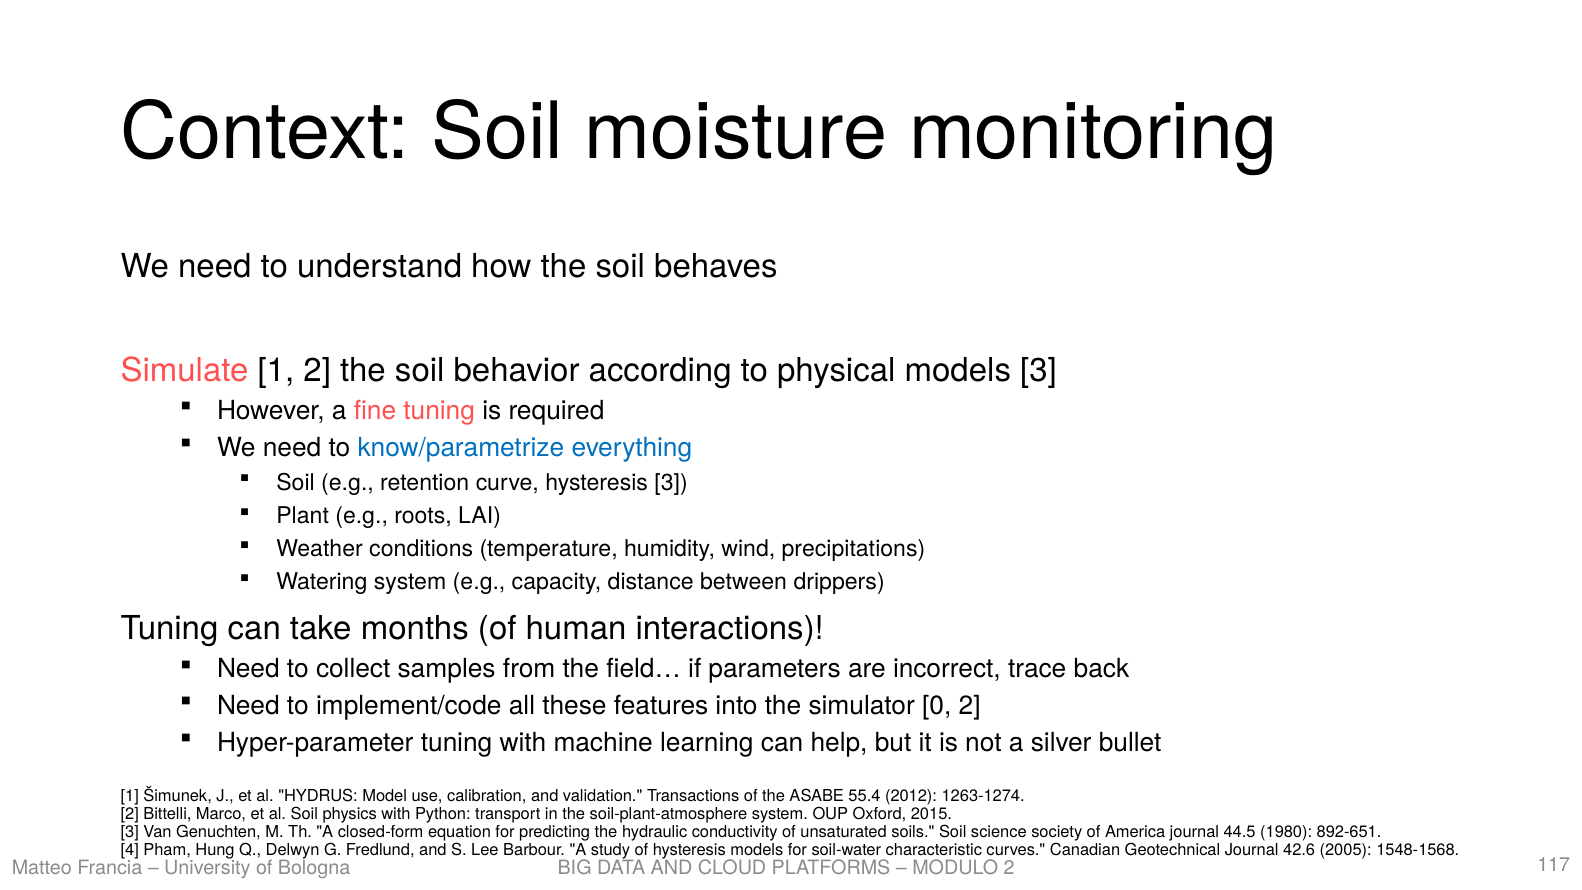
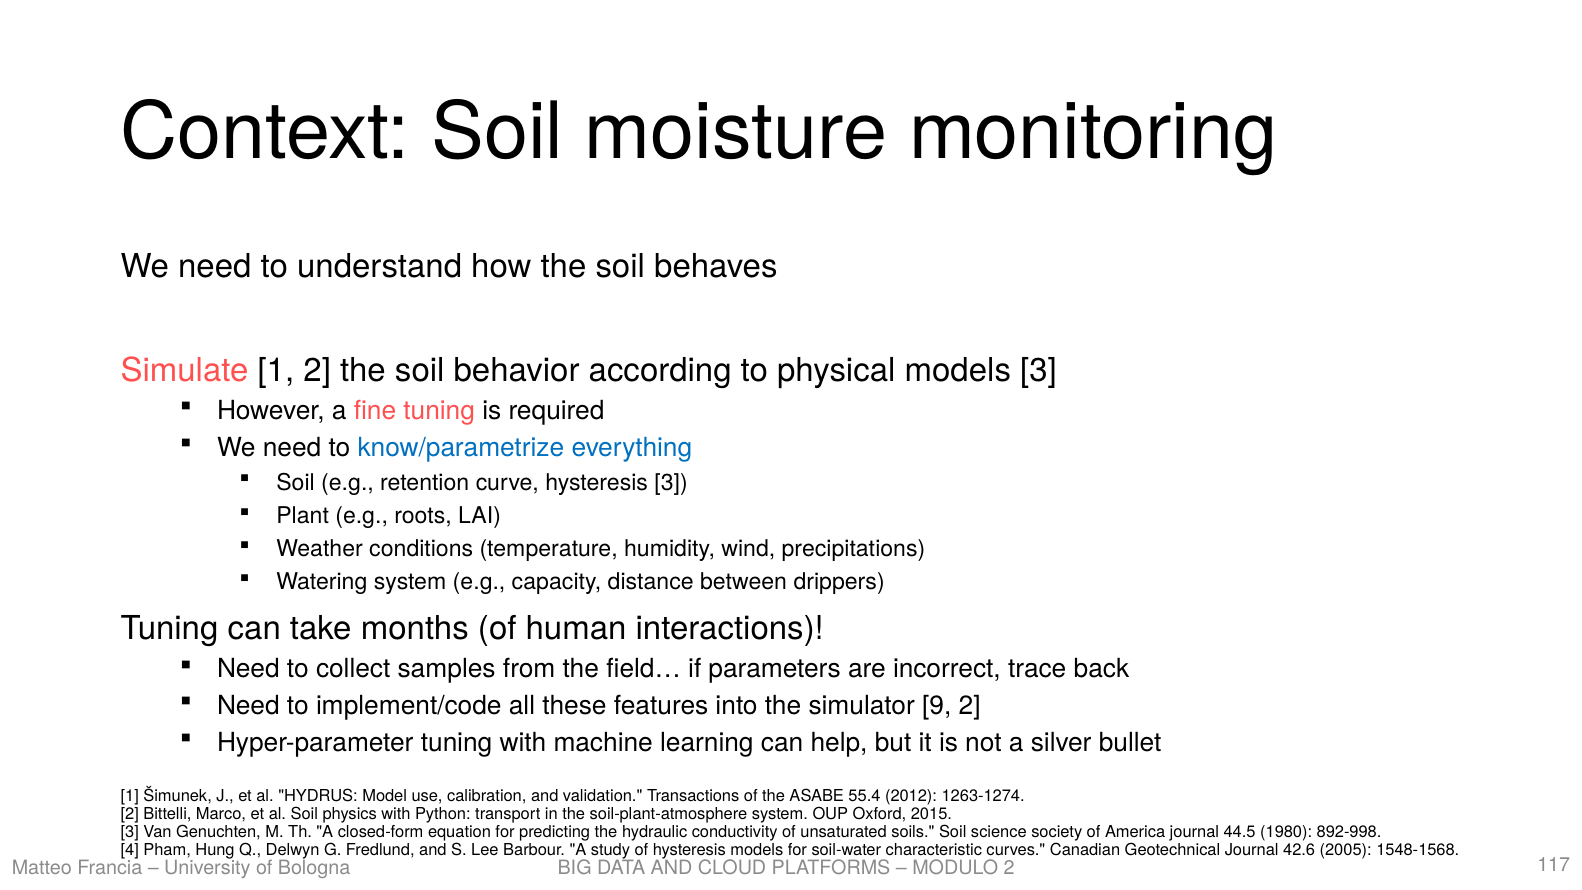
0: 0 -> 9
892-651: 892-651 -> 892-998
